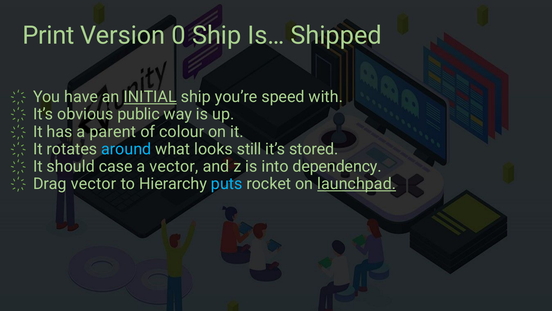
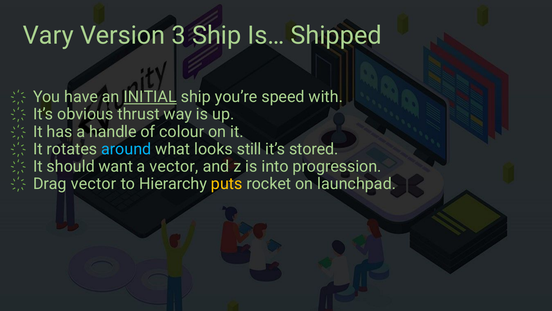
Print: Print -> Vary
0: 0 -> 3
public: public -> thrust
parent: parent -> handle
case: case -> want
dependency: dependency -> progression
puts colour: light blue -> yellow
launchpad underline: present -> none
